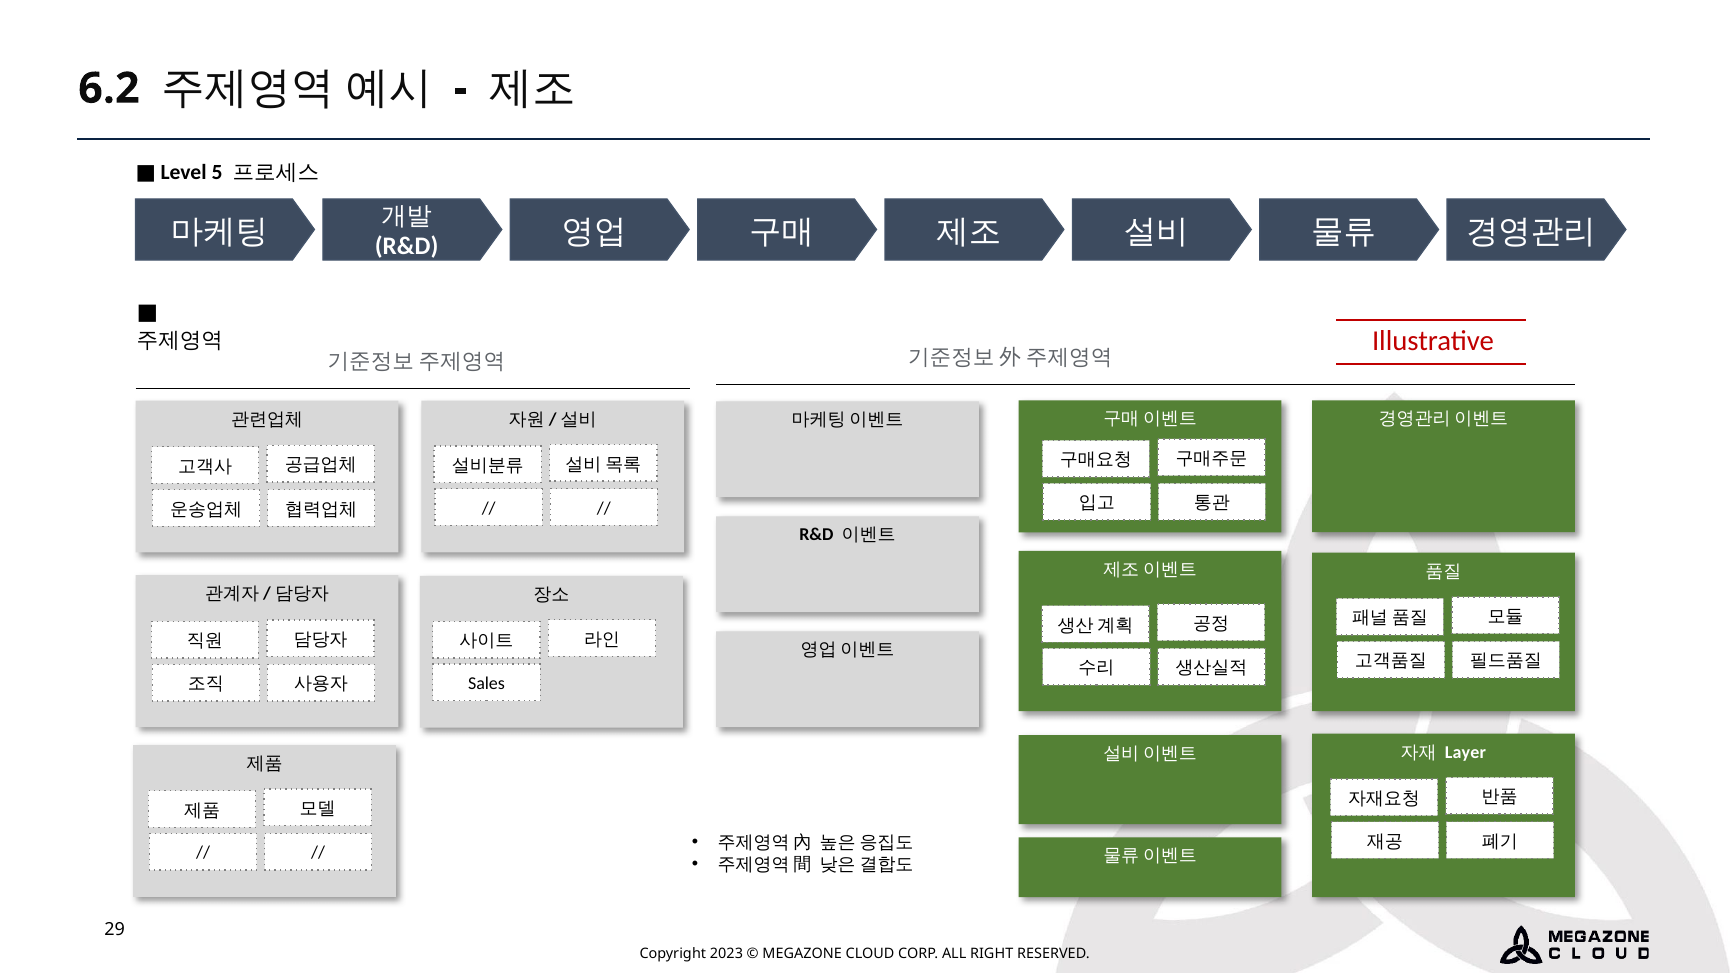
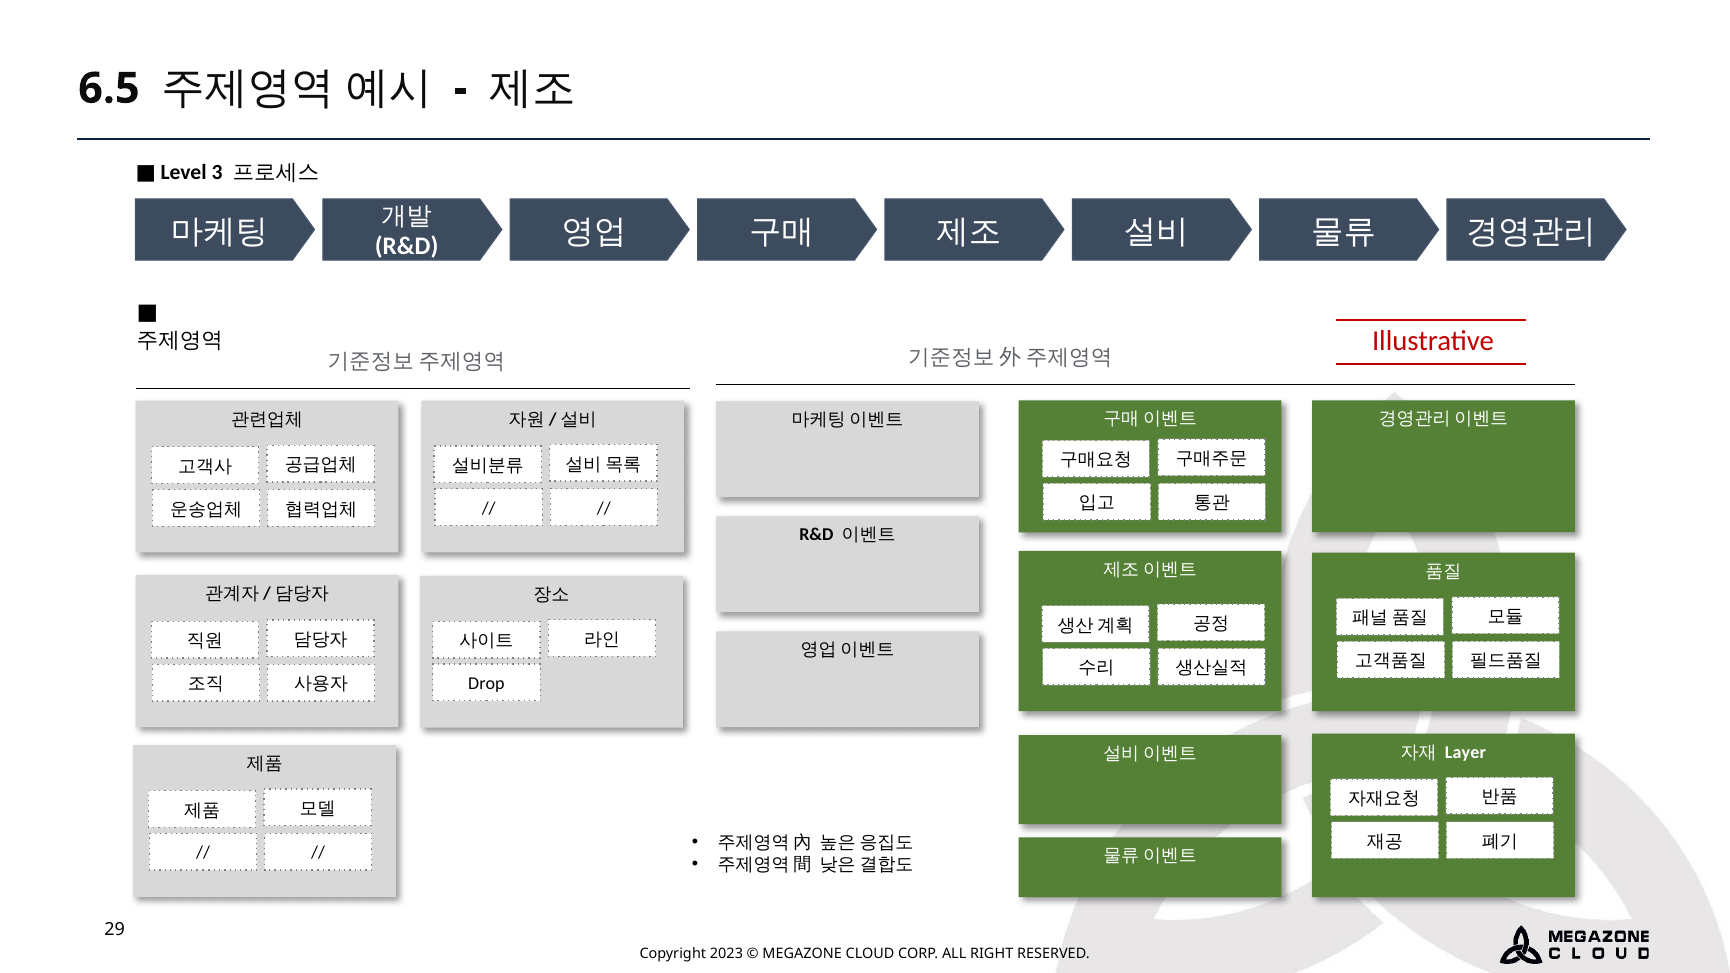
6.2: 6.2 -> 6.5
5: 5 -> 3
Sales: Sales -> Drop
